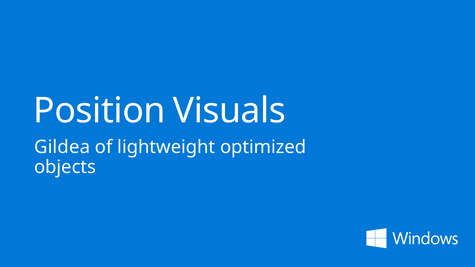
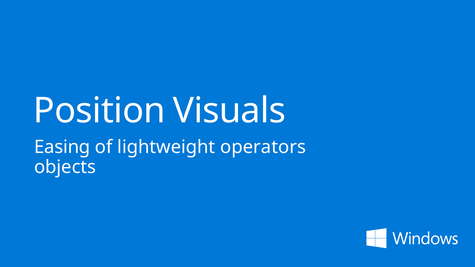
Gildea: Gildea -> Easing
optimized: optimized -> operators
